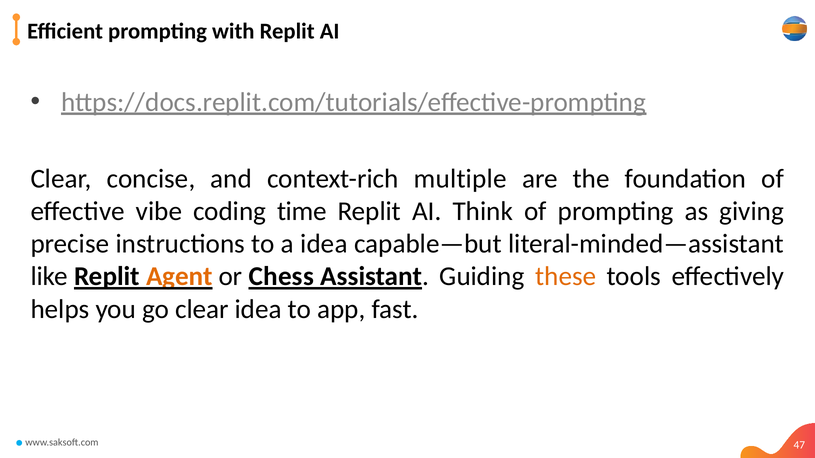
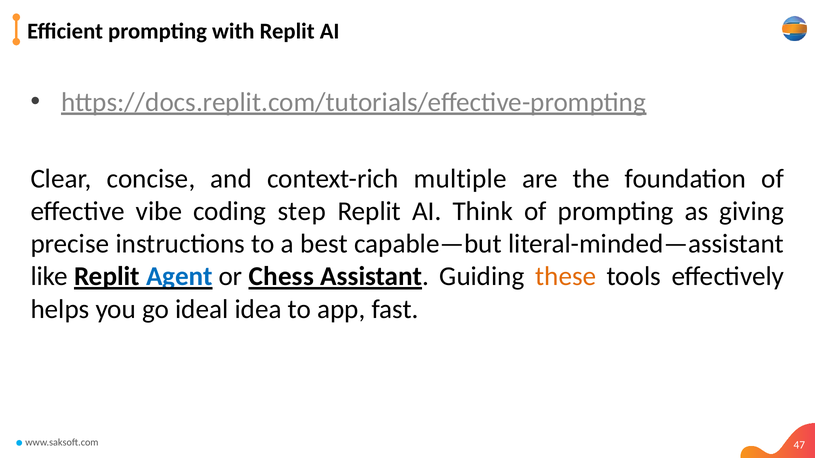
time: time -> step
a idea: idea -> best
Agent colour: orange -> blue
go clear: clear -> ideal
